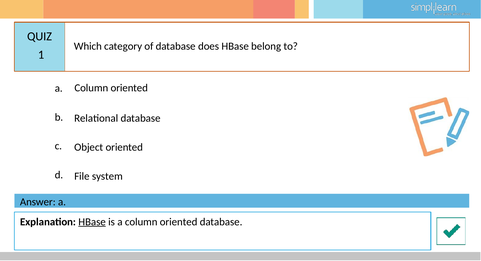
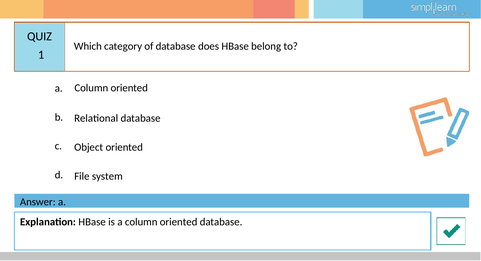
HBase at (92, 222) underline: present -> none
